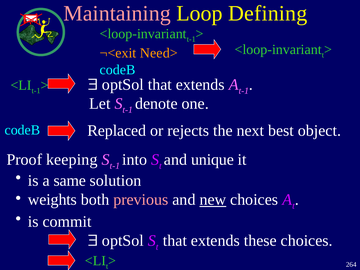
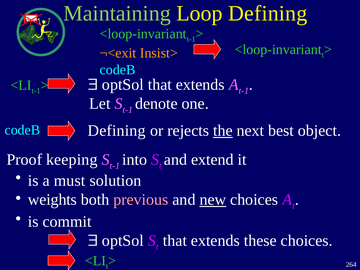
Maintaining colour: pink -> light green
Need>: Need> -> Insist>
codeB Replaced: Replaced -> Defining
the underline: none -> present
unique: unique -> extend
same: same -> must
